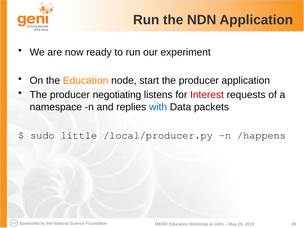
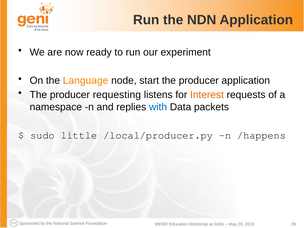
the Education: Education -> Language
negotiating: negotiating -> requesting
Interest colour: red -> orange
